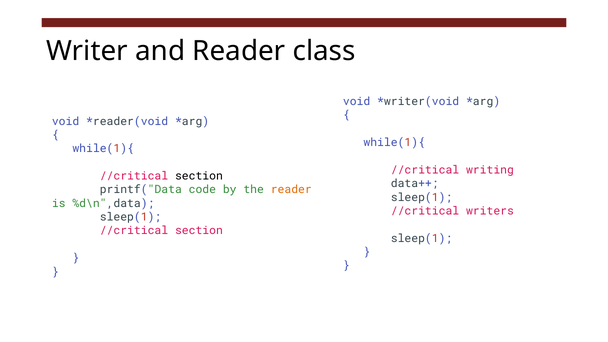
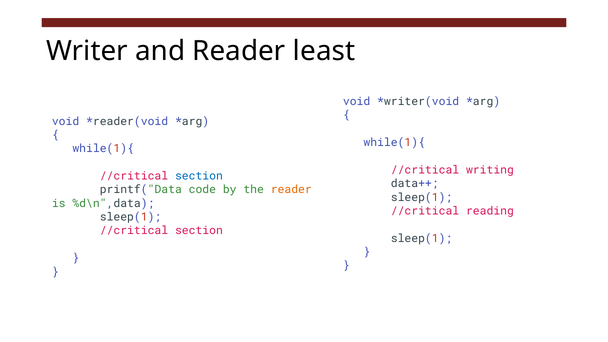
class: class -> least
section at (199, 176) colour: black -> blue
writers: writers -> reading
